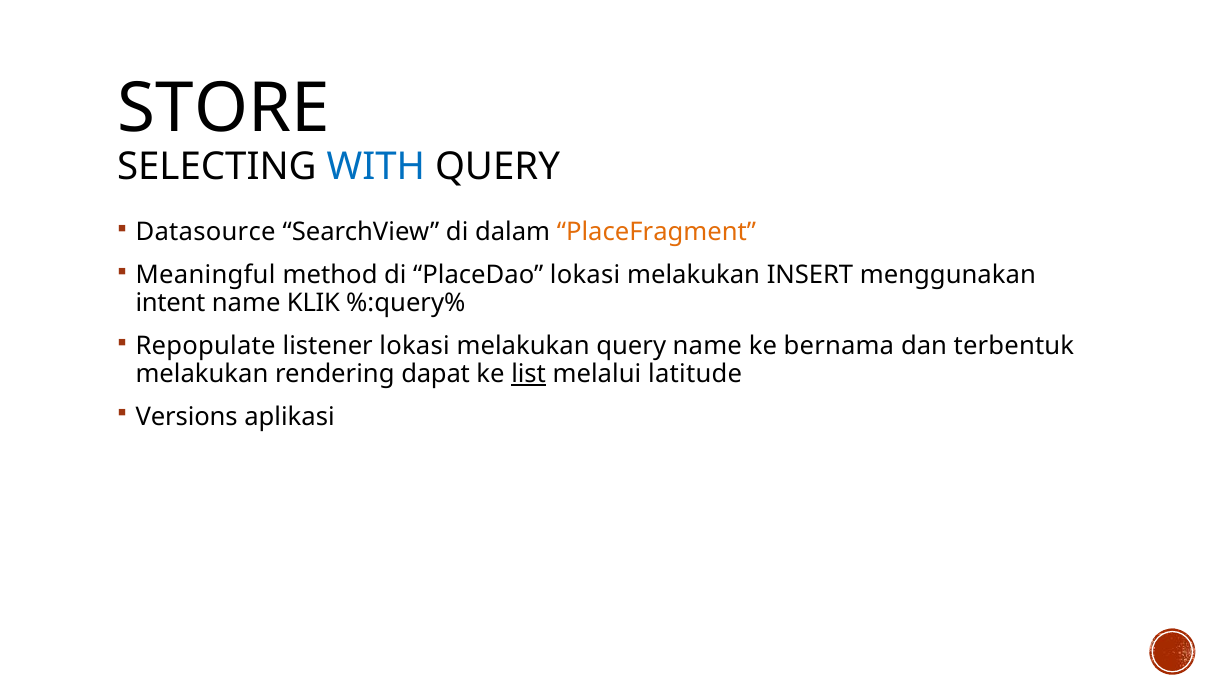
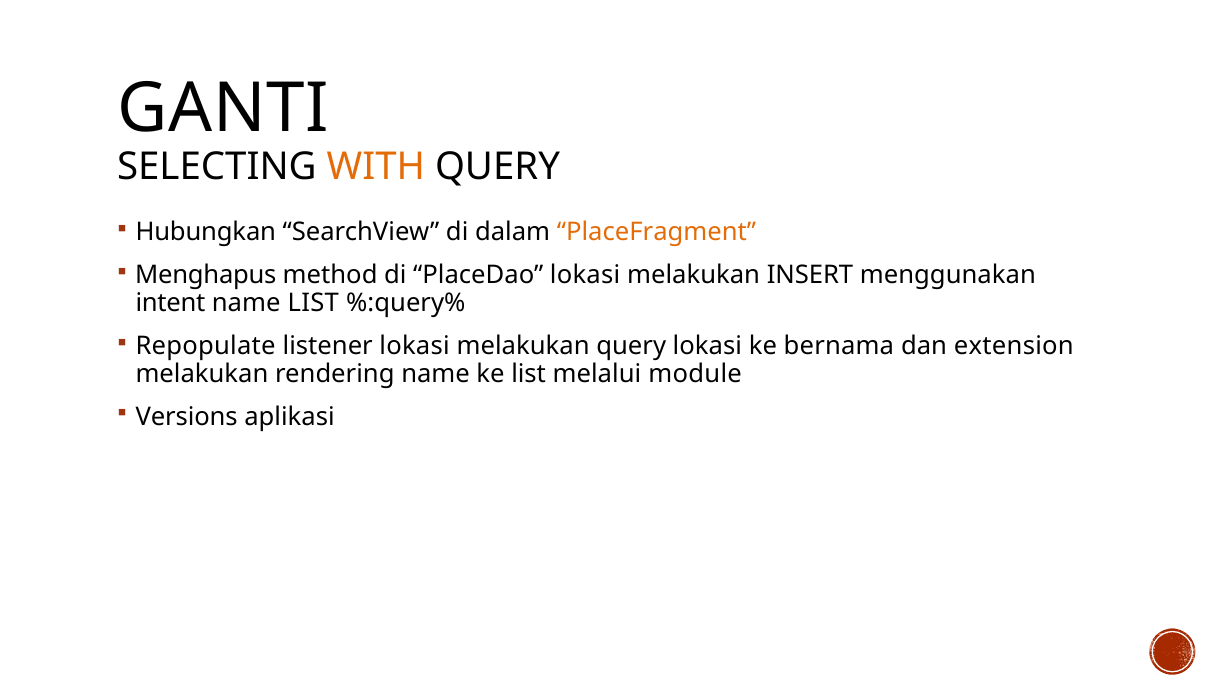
STORE: STORE -> GANTI
WITH colour: blue -> orange
Datasource: Datasource -> Hubungkan
Meaningful: Meaningful -> Menghapus
name KLIK: KLIK -> LIST
query name: name -> lokasi
terbentuk: terbentuk -> extension
rendering dapat: dapat -> name
list at (529, 374) underline: present -> none
latitude: latitude -> module
